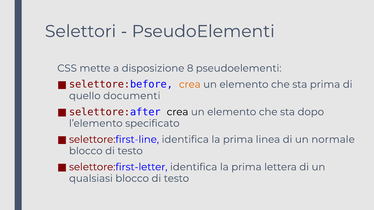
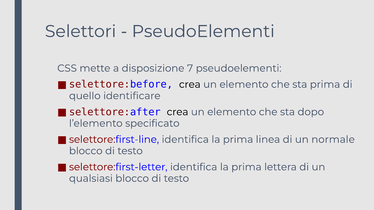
8: 8 -> 7
crea at (190, 85) colour: orange -> black
documenti: documenti -> identificare
